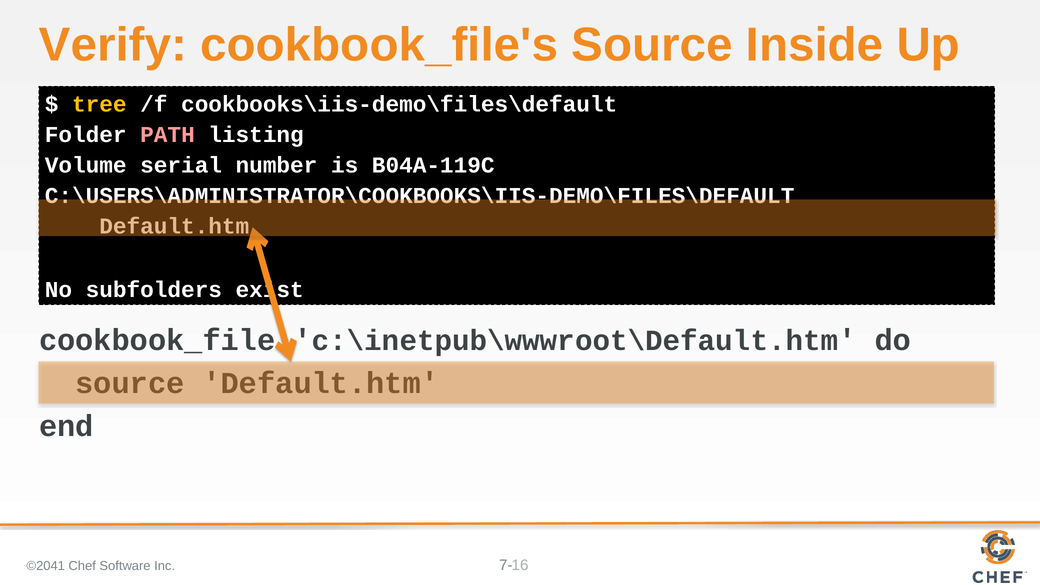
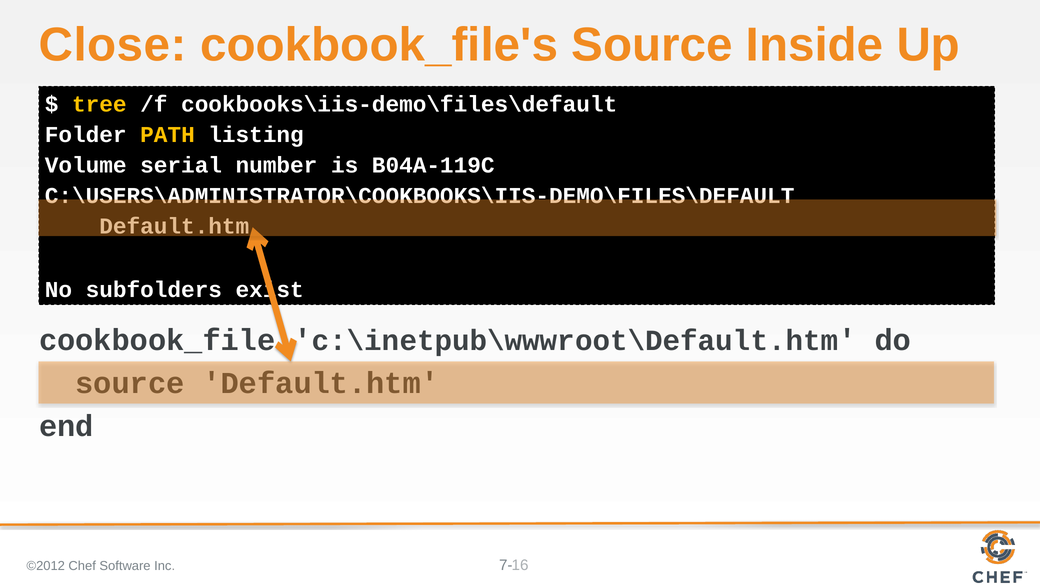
Verify: Verify -> Close
PATH colour: pink -> yellow
©2041: ©2041 -> ©2012
